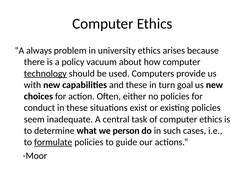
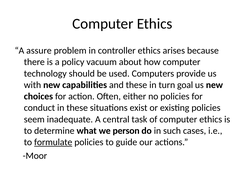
always: always -> assure
university: university -> controller
technology underline: present -> none
